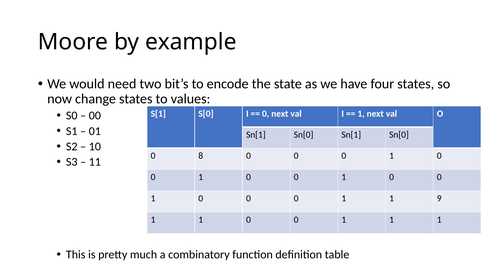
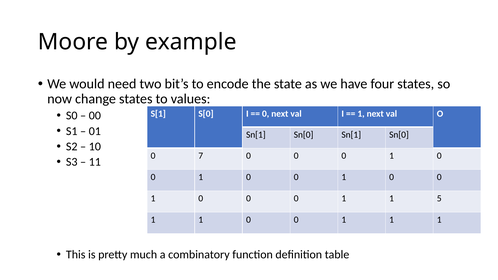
8: 8 -> 7
9: 9 -> 5
